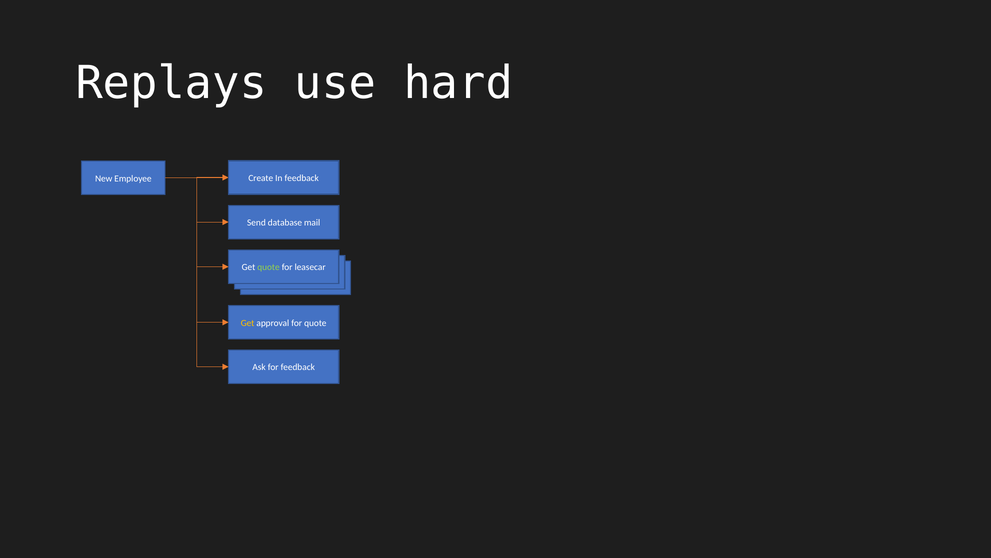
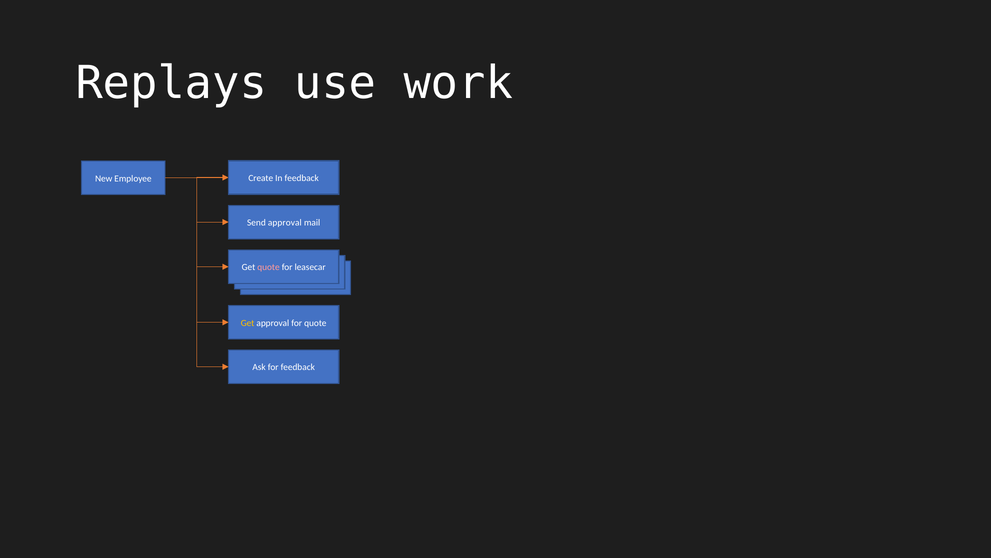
hard: hard -> work
Send database: database -> approval
quote at (268, 267) colour: light green -> pink
